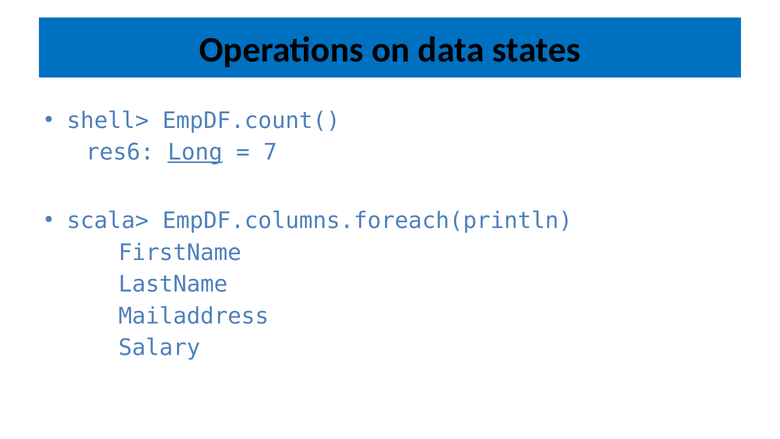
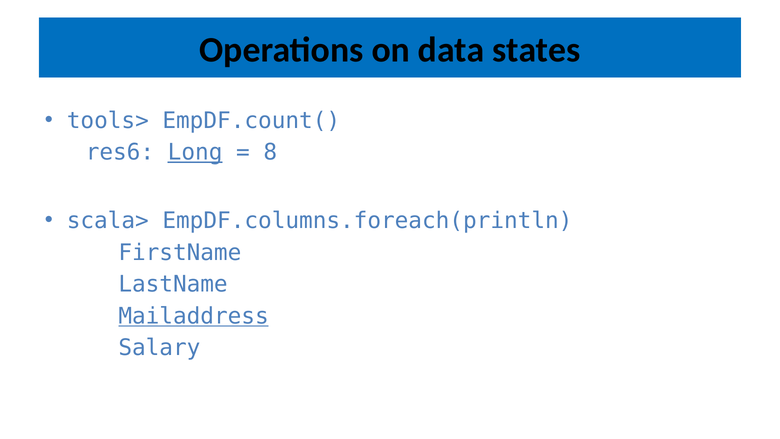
shell>: shell> -> tools>
7: 7 -> 8
Mailaddress underline: none -> present
